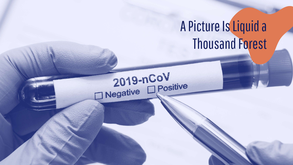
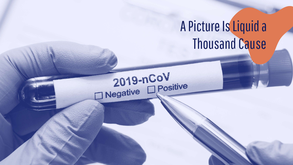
Forest: Forest -> Cause
